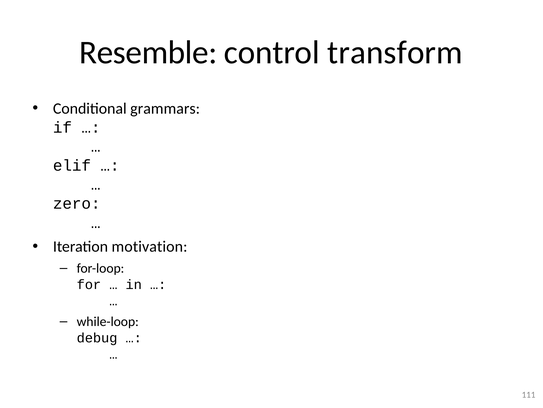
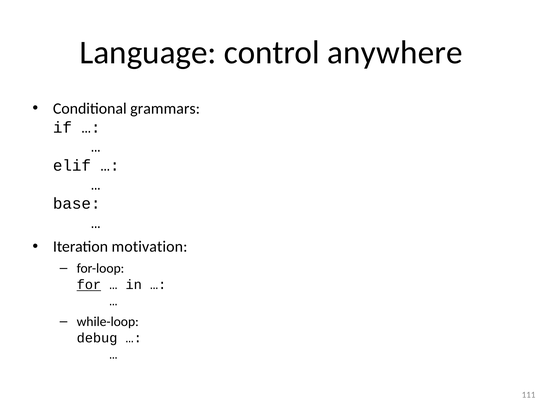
Resemble: Resemble -> Language
transform: transform -> anywhere
zero: zero -> base
for underline: none -> present
